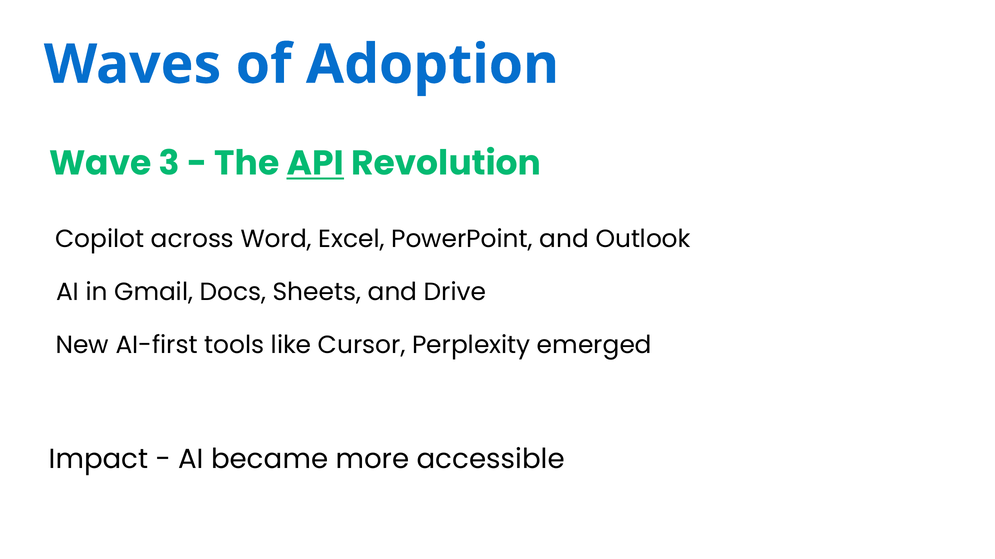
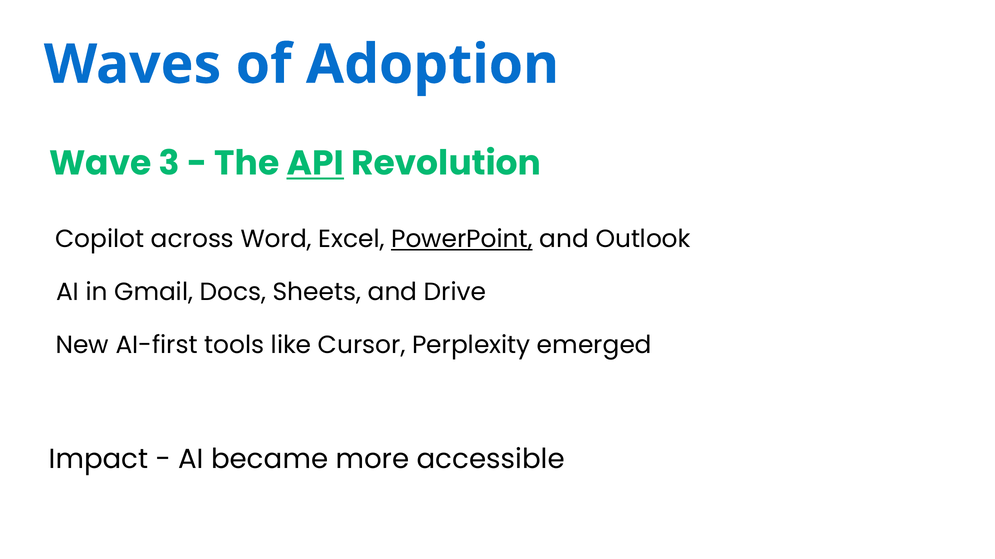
PowerPoint underline: none -> present
